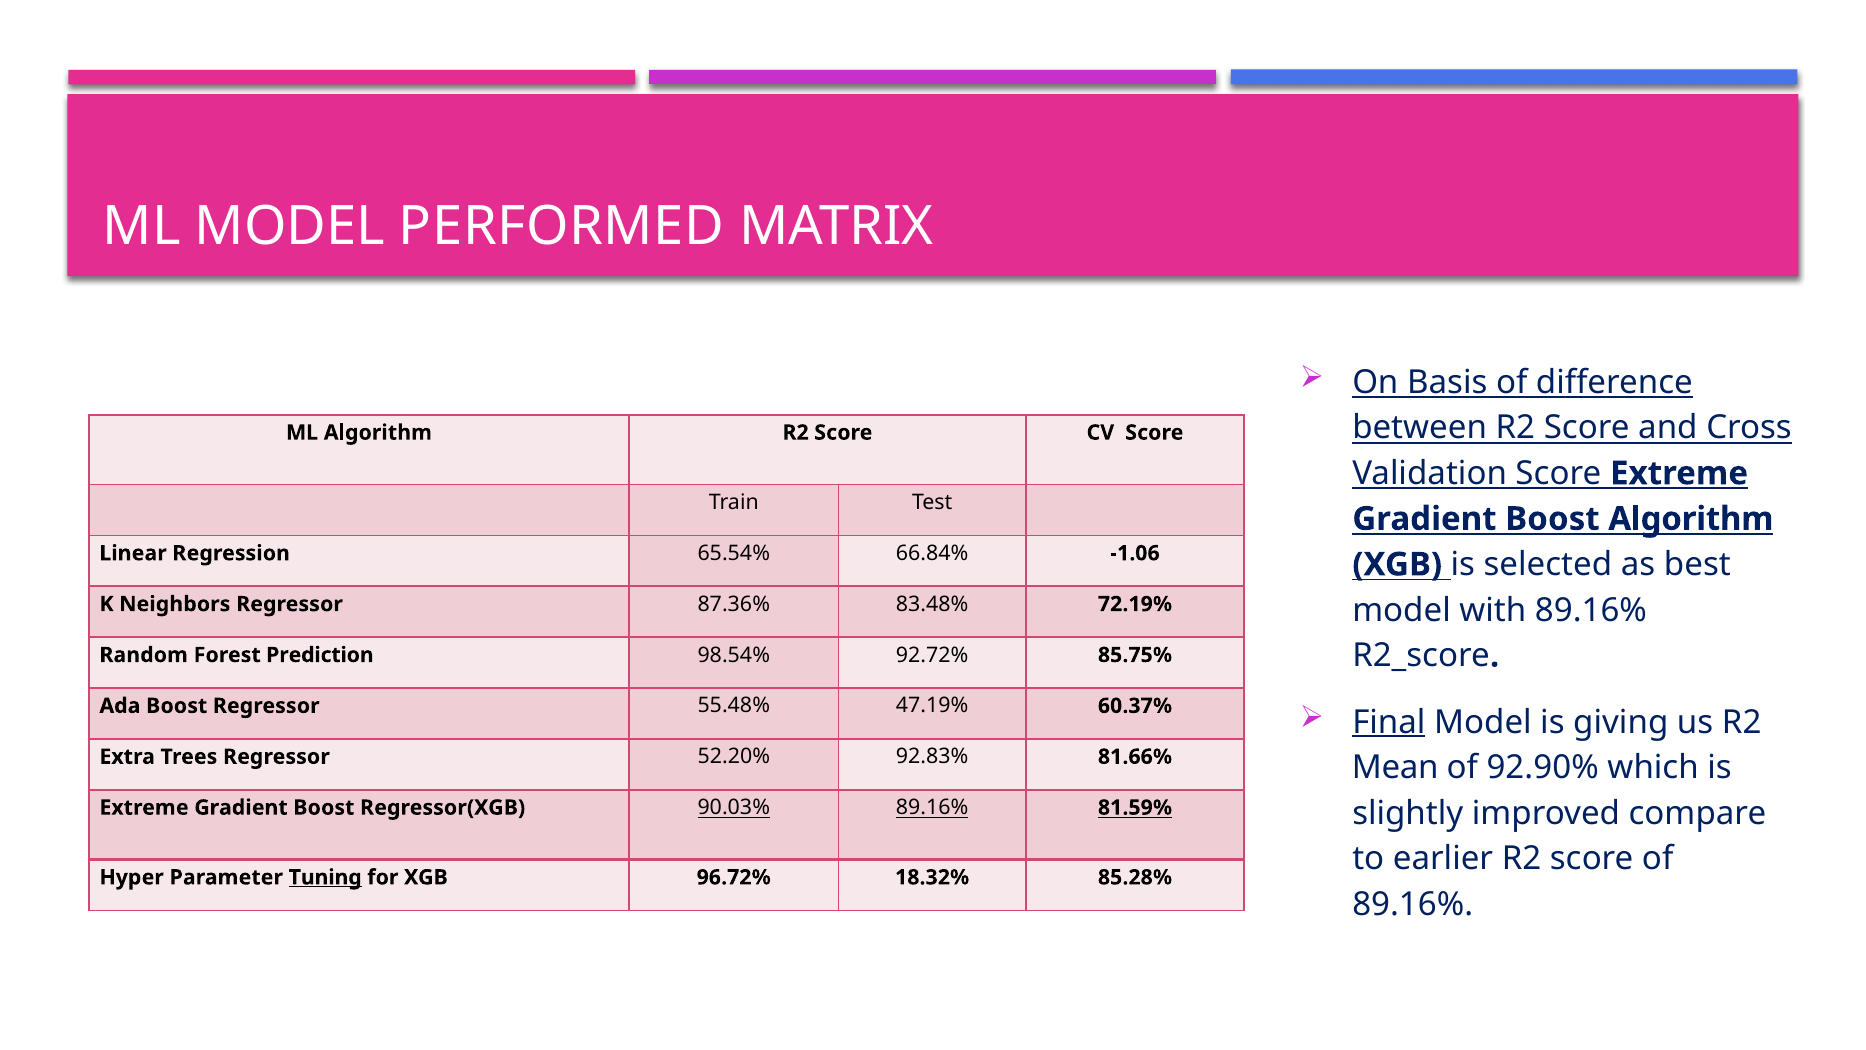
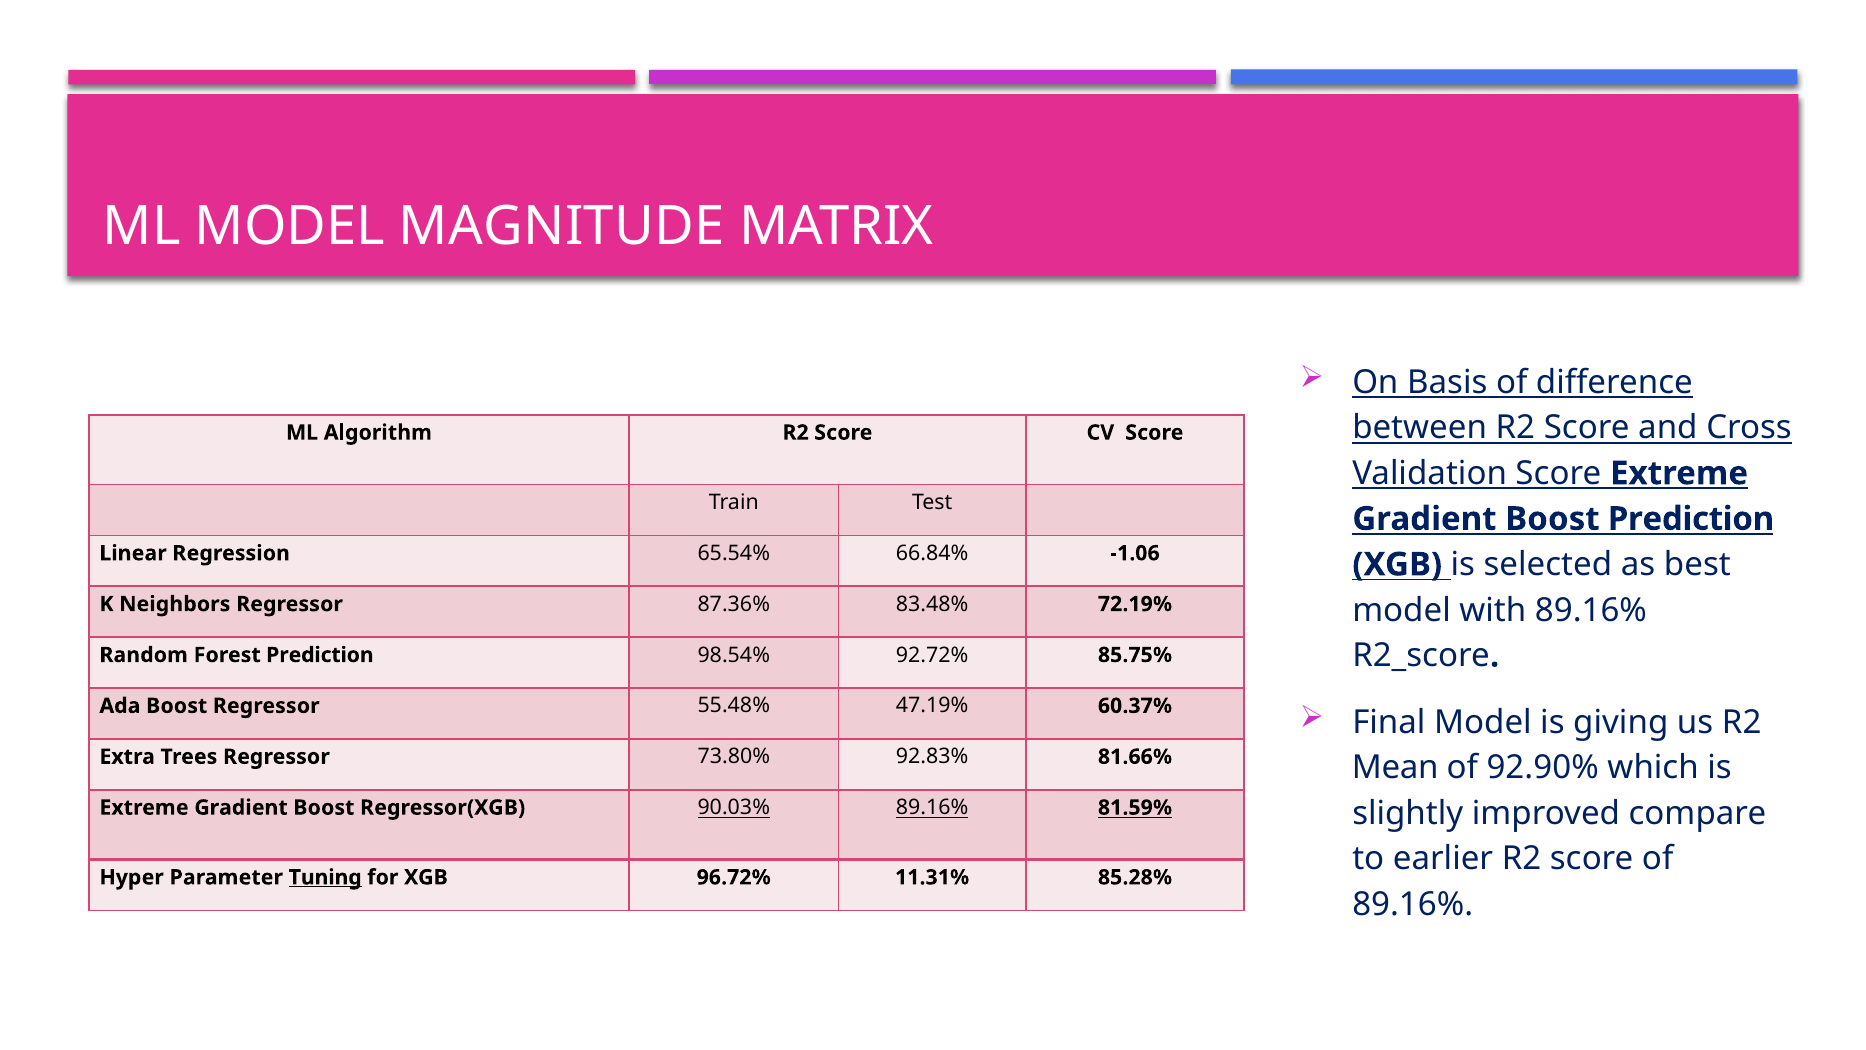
PERFORMED: PERFORMED -> MAGNITUDE
Boost Algorithm: Algorithm -> Prediction
Final underline: present -> none
52.20%: 52.20% -> 73.80%
18.32%: 18.32% -> 11.31%
